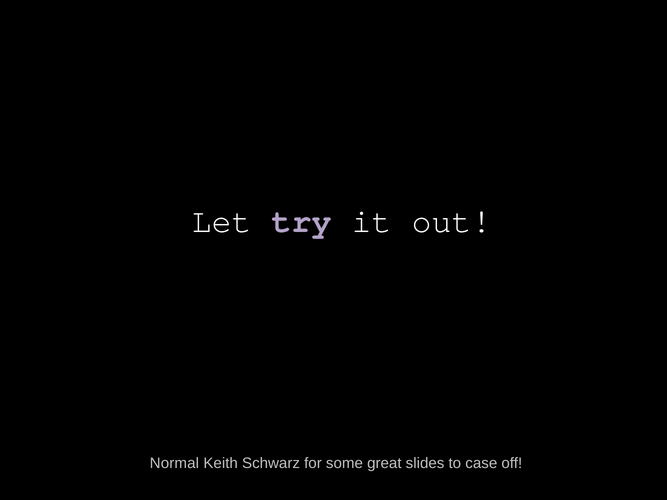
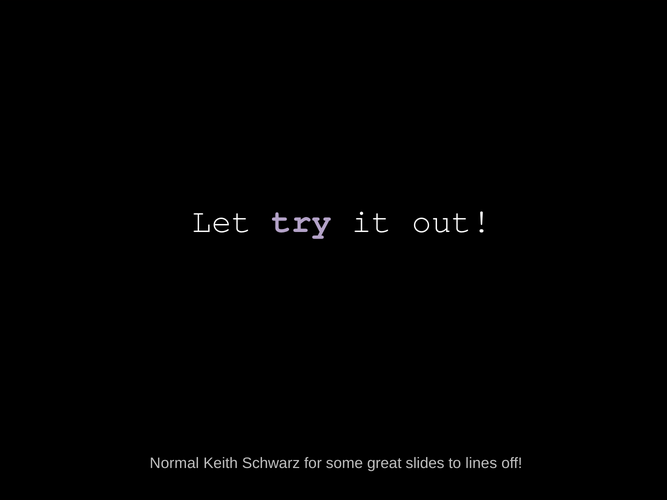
case: case -> lines
